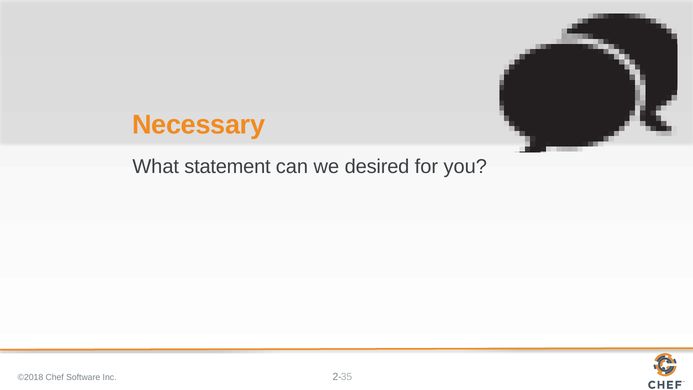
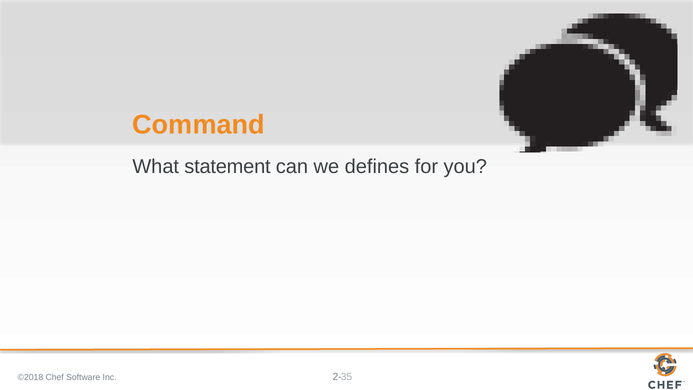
Necessary: Necessary -> Command
desired: desired -> defines
